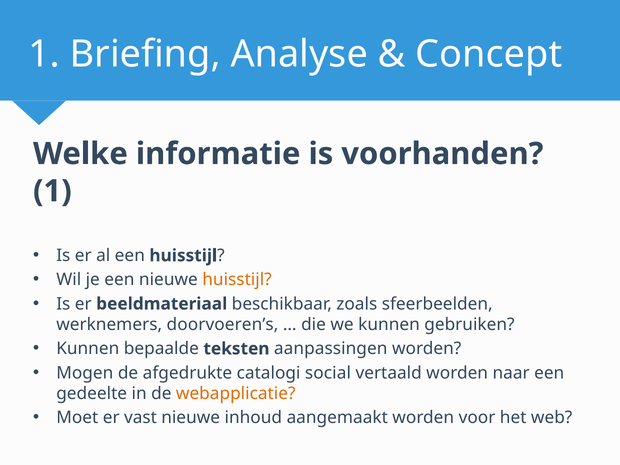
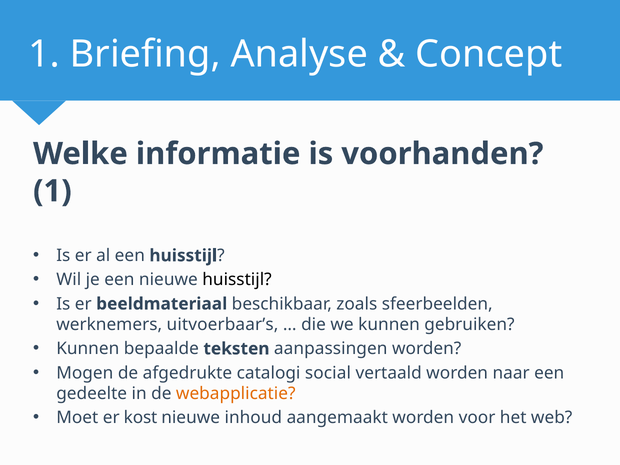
huisstijl at (237, 280) colour: orange -> black
doorvoeren’s: doorvoeren’s -> uitvoerbaar’s
vast: vast -> kost
